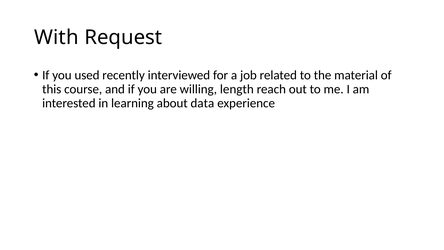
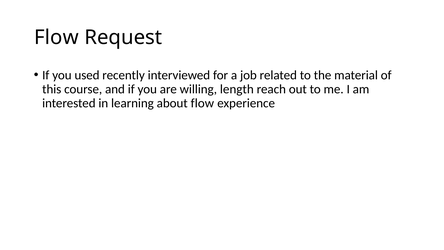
With at (56, 37): With -> Flow
about data: data -> flow
